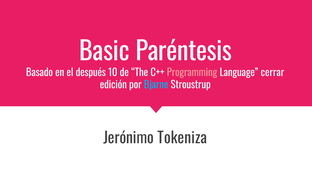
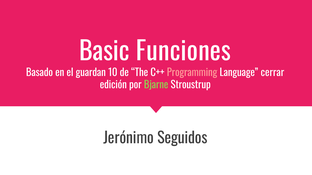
Paréntesis: Paréntesis -> Funciones
después: después -> guardan
Bjarne colour: light blue -> light green
Tokeniza: Tokeniza -> Seguidos
